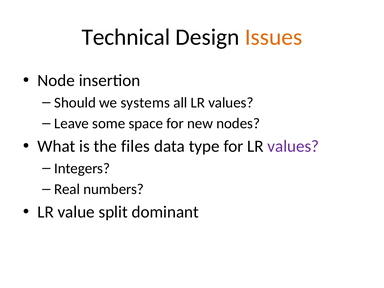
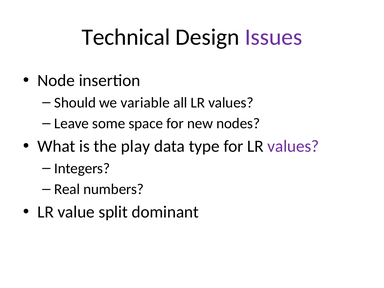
Issues colour: orange -> purple
systems: systems -> variable
files: files -> play
